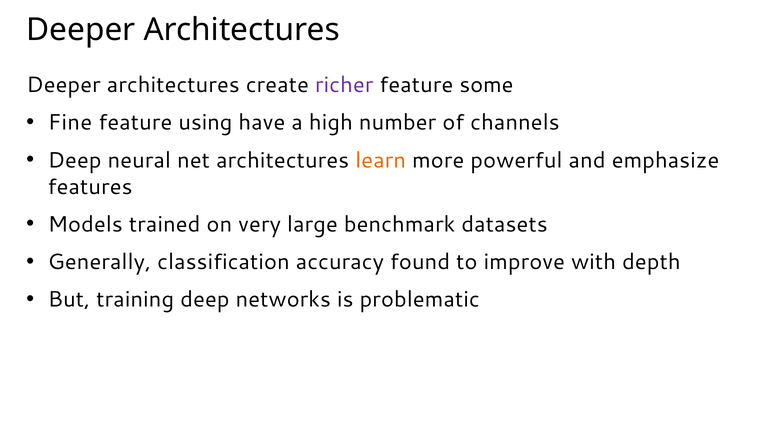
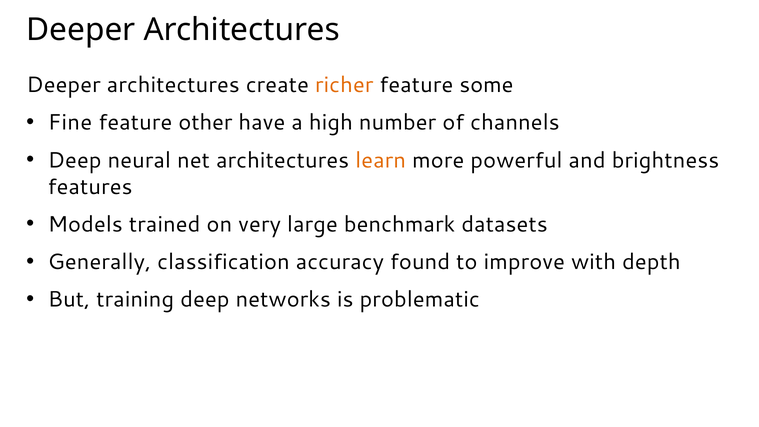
richer colour: purple -> orange
using: using -> other
emphasize: emphasize -> brightness
